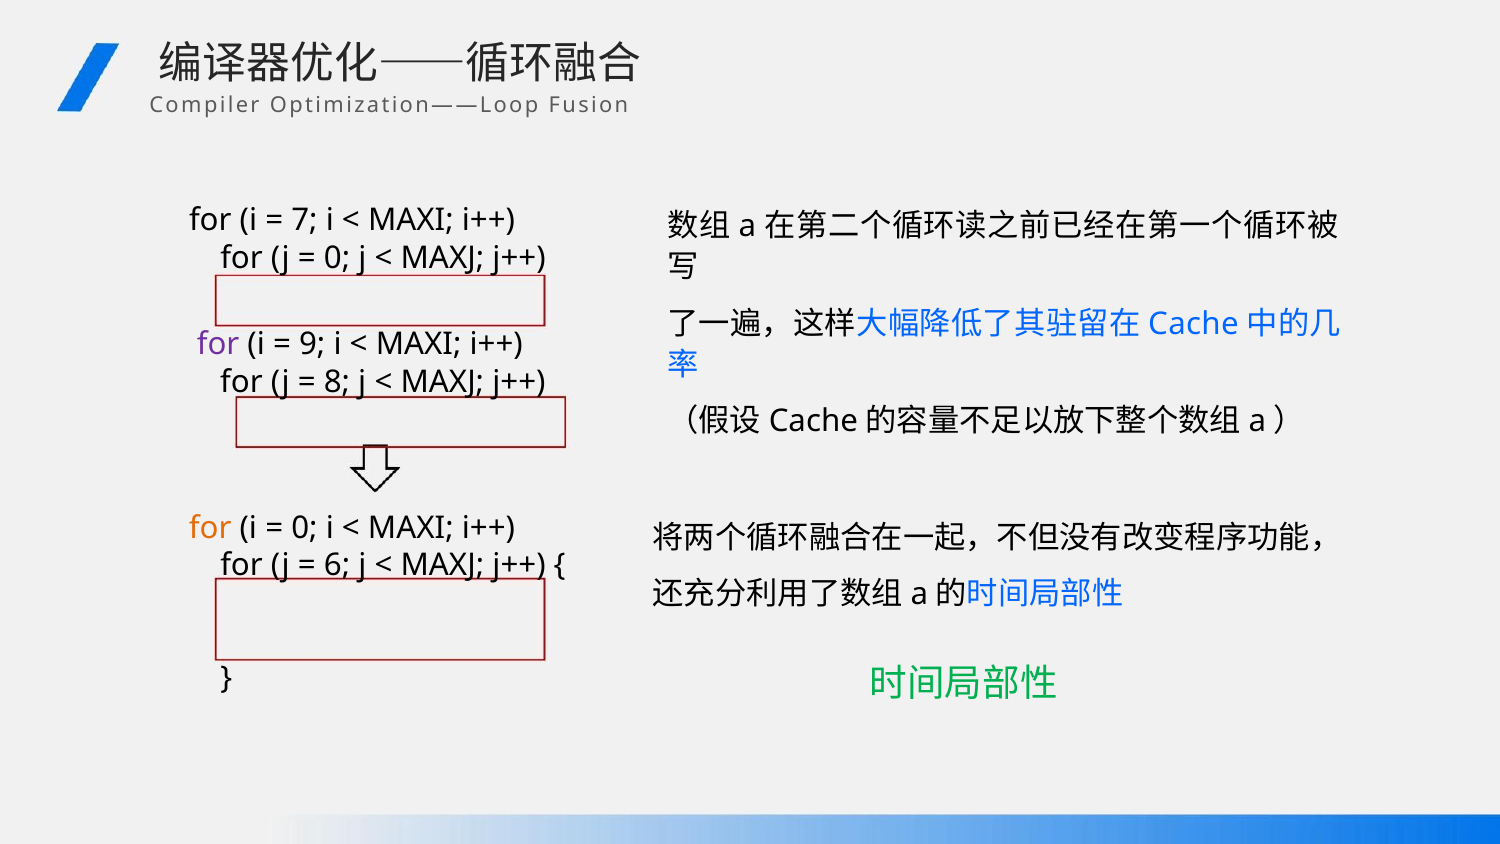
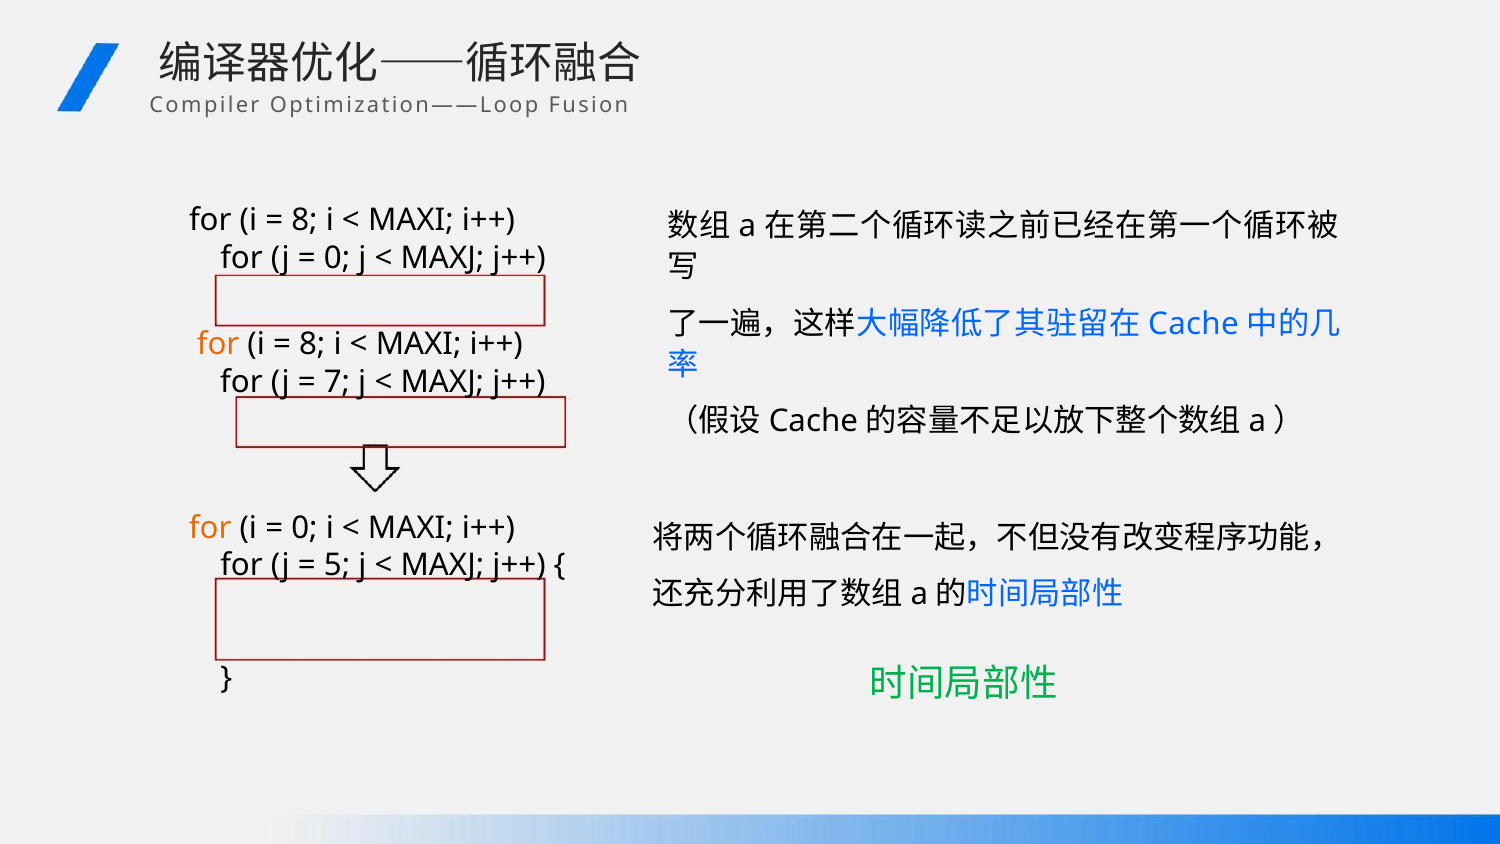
7 at (304, 220): 7 -> 8
for at (218, 344) colour: purple -> orange
9 at (312, 344): 9 -> 8
8: 8 -> 7
6: 6 -> 5
